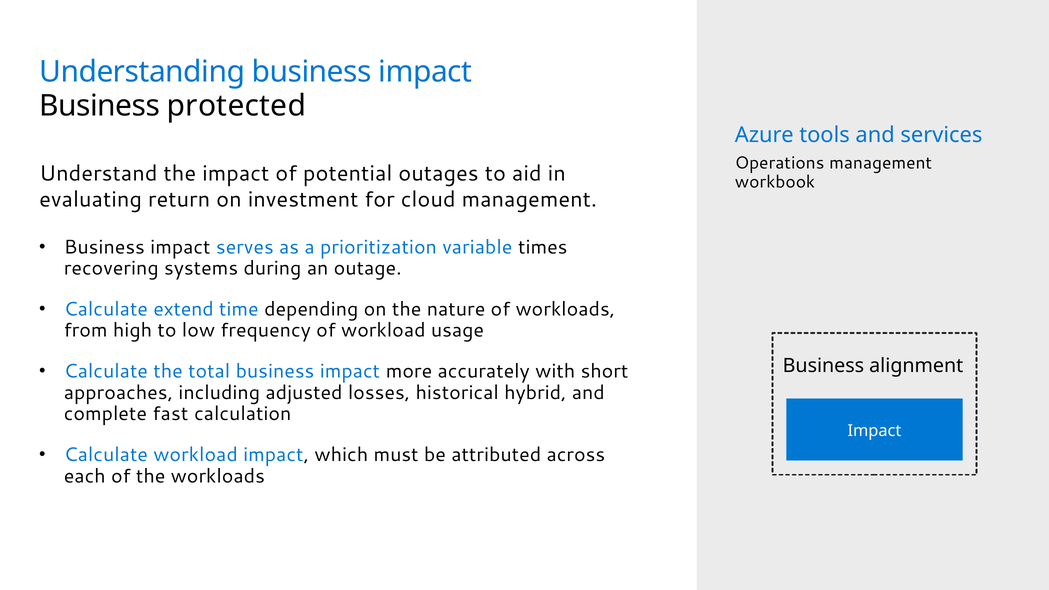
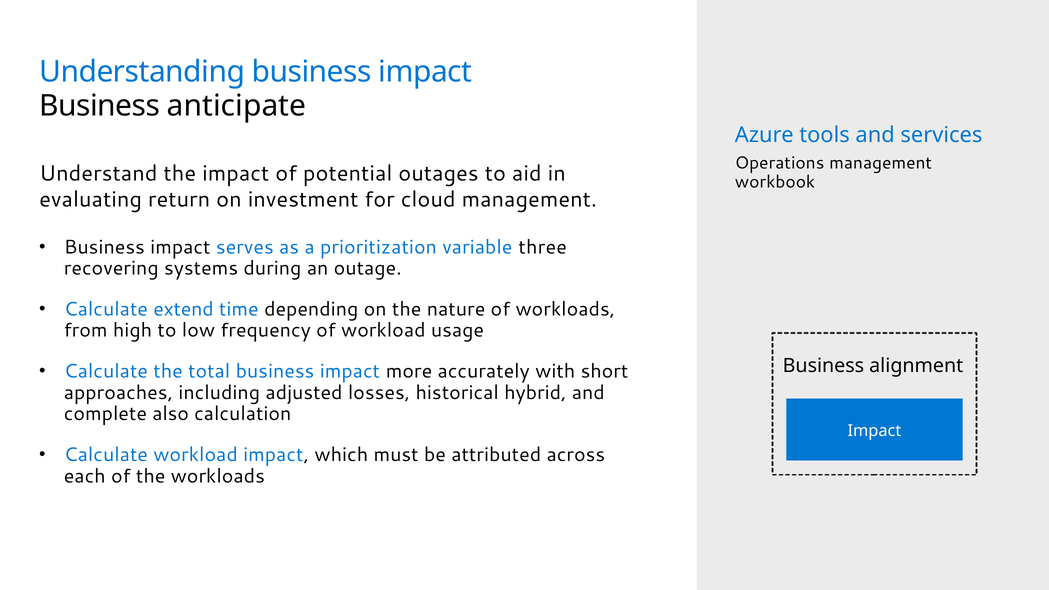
protected: protected -> anticipate
times: times -> three
fast: fast -> also
